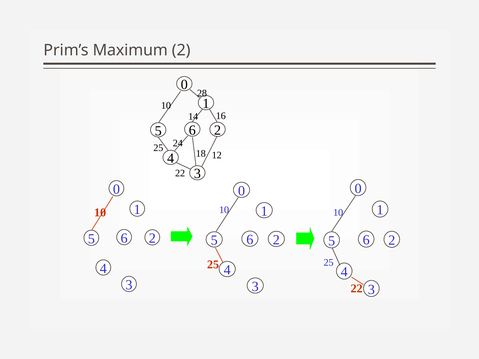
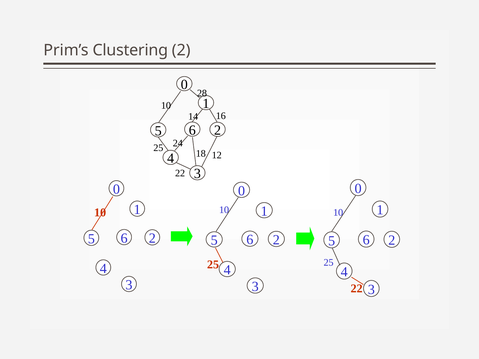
Maximum: Maximum -> Clustering
